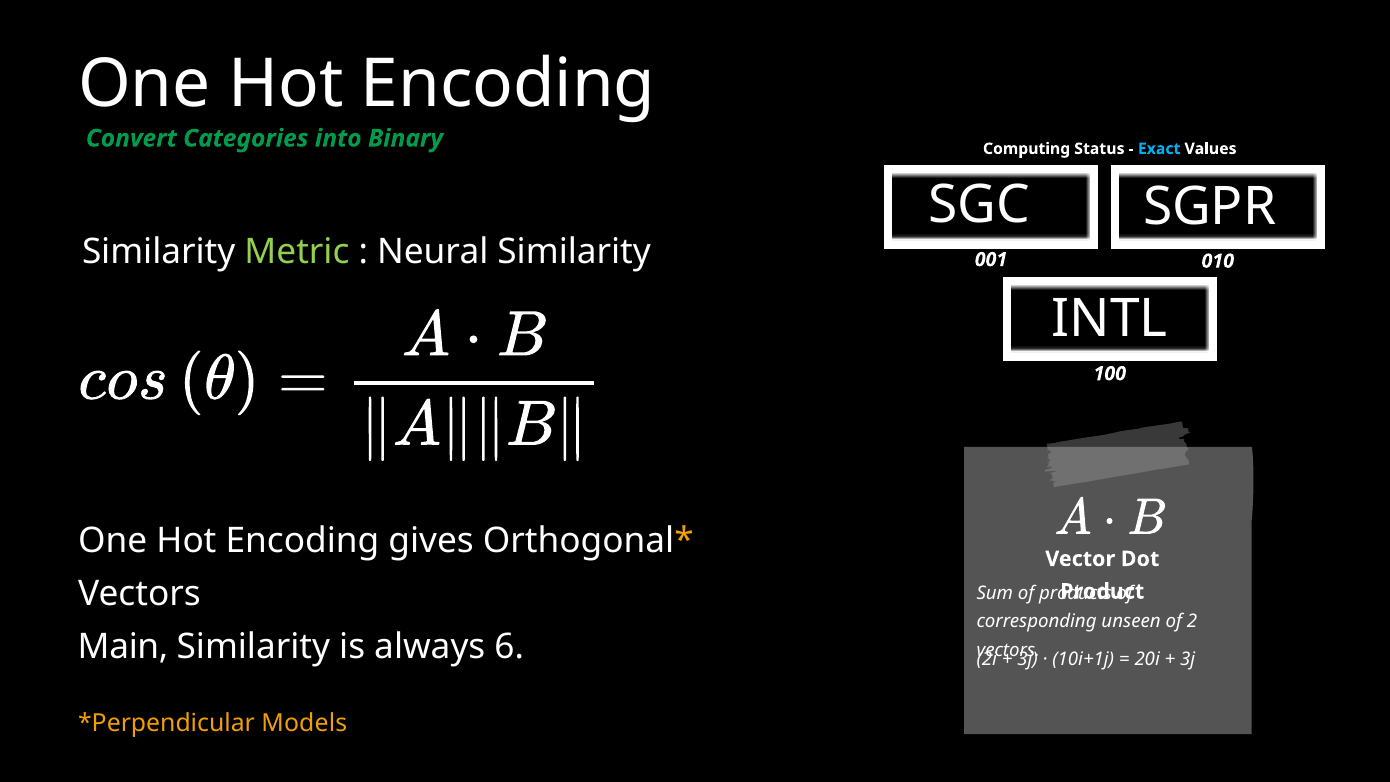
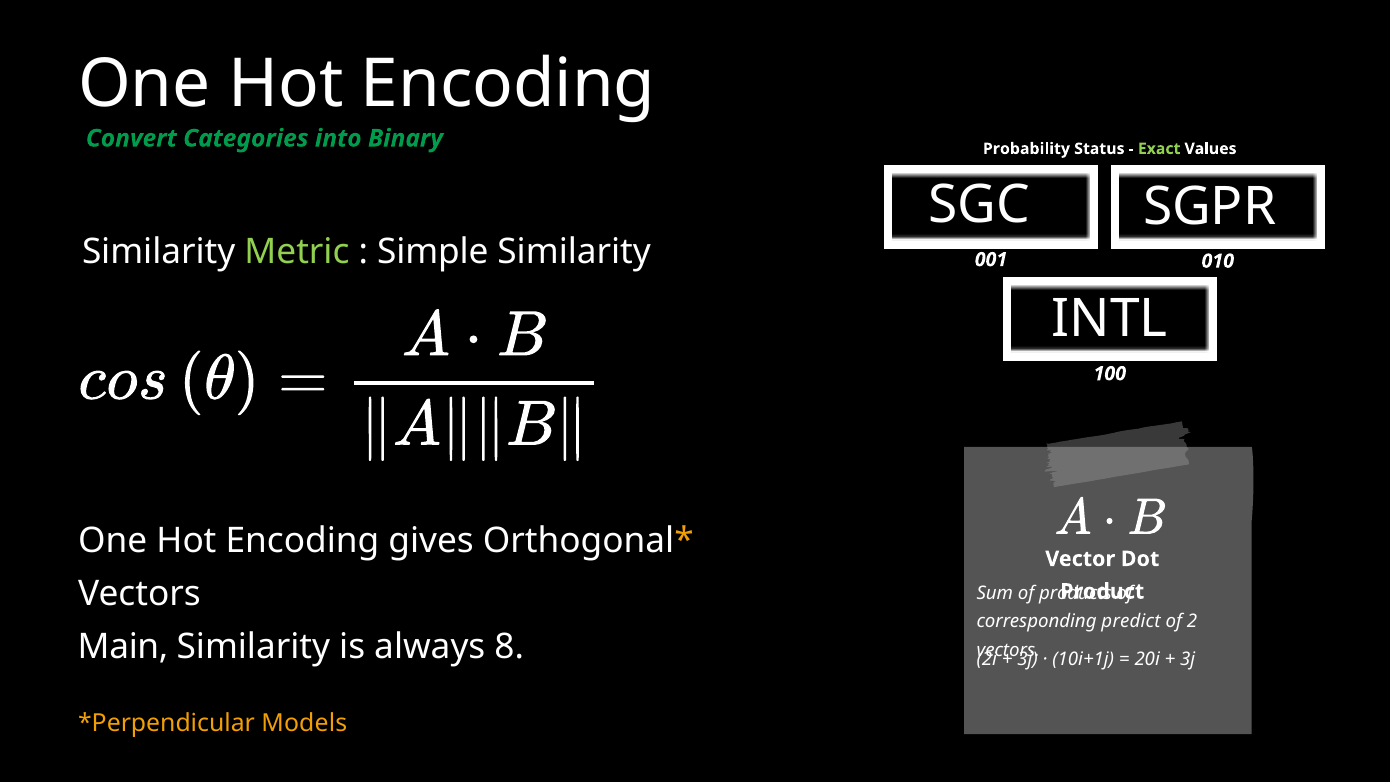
Computing: Computing -> Probability
Exact colour: light blue -> light green
Neural: Neural -> Simple
unseen: unseen -> predict
6: 6 -> 8
